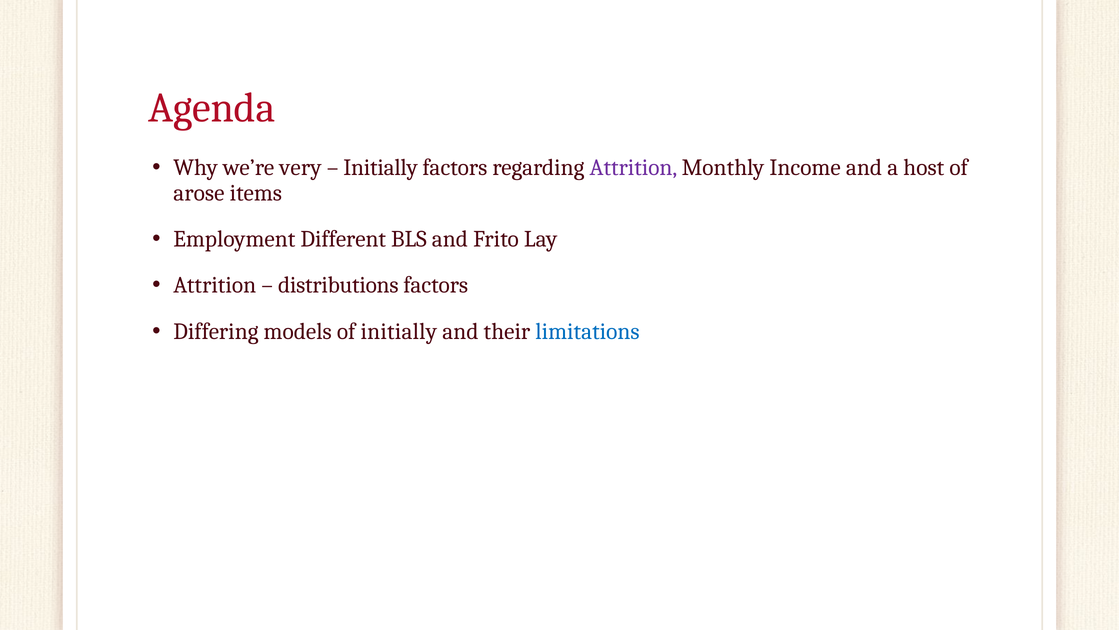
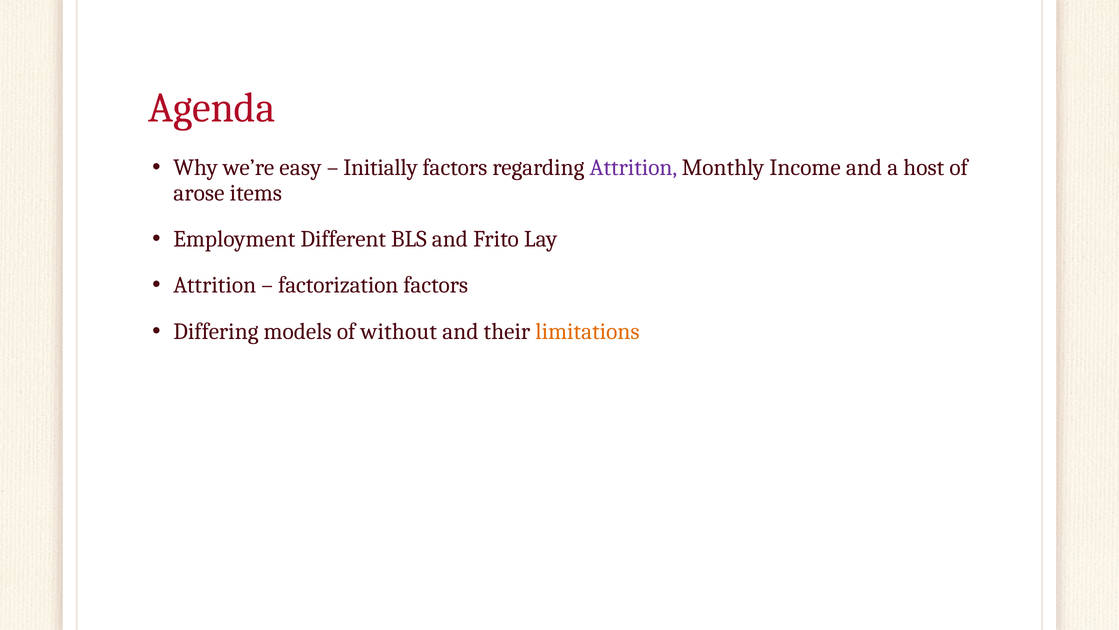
very: very -> easy
distributions: distributions -> factorization
of initially: initially -> without
limitations colour: blue -> orange
